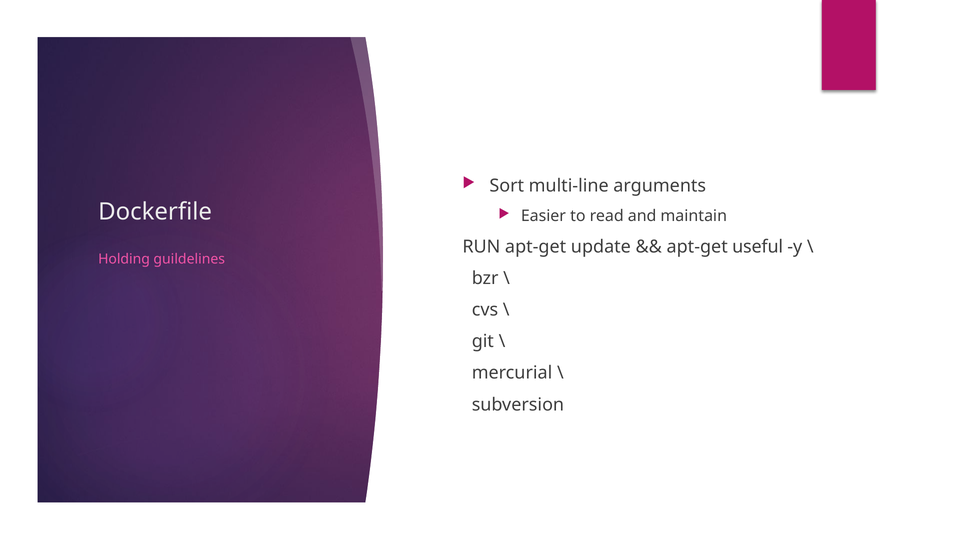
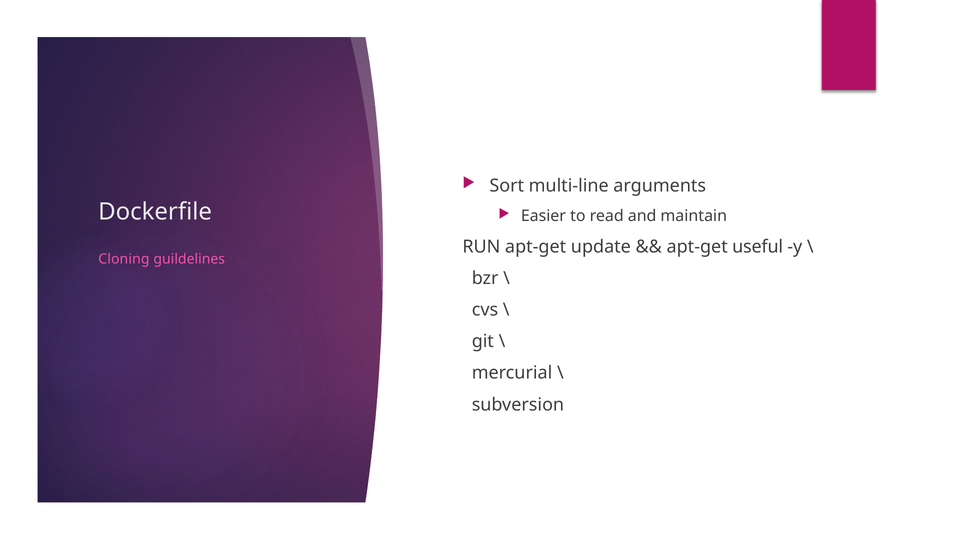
Holding: Holding -> Cloning
